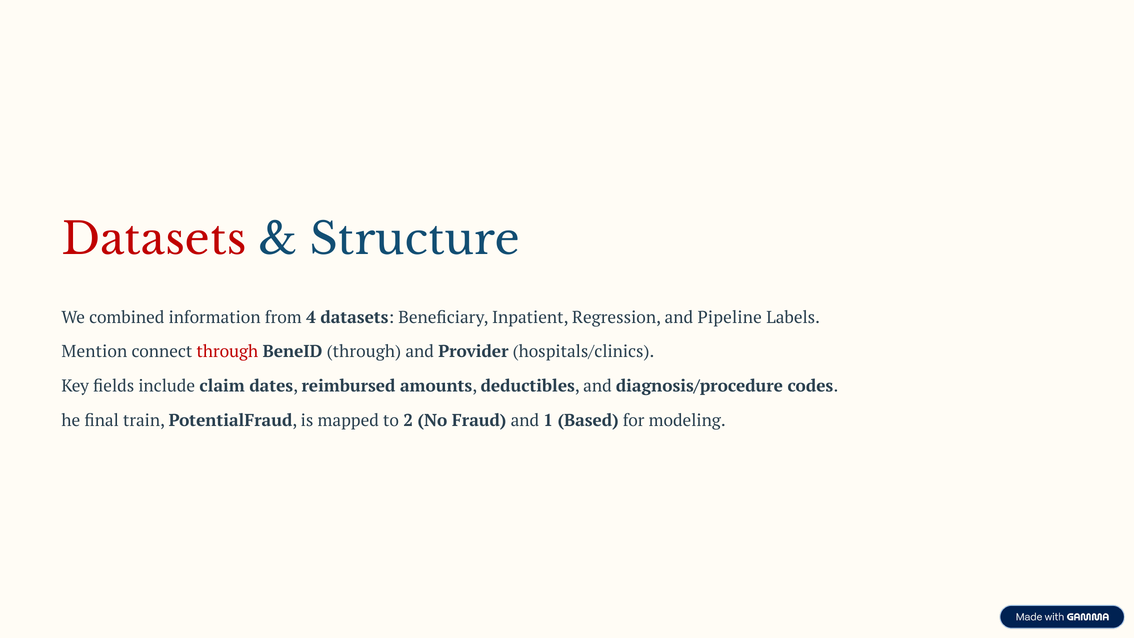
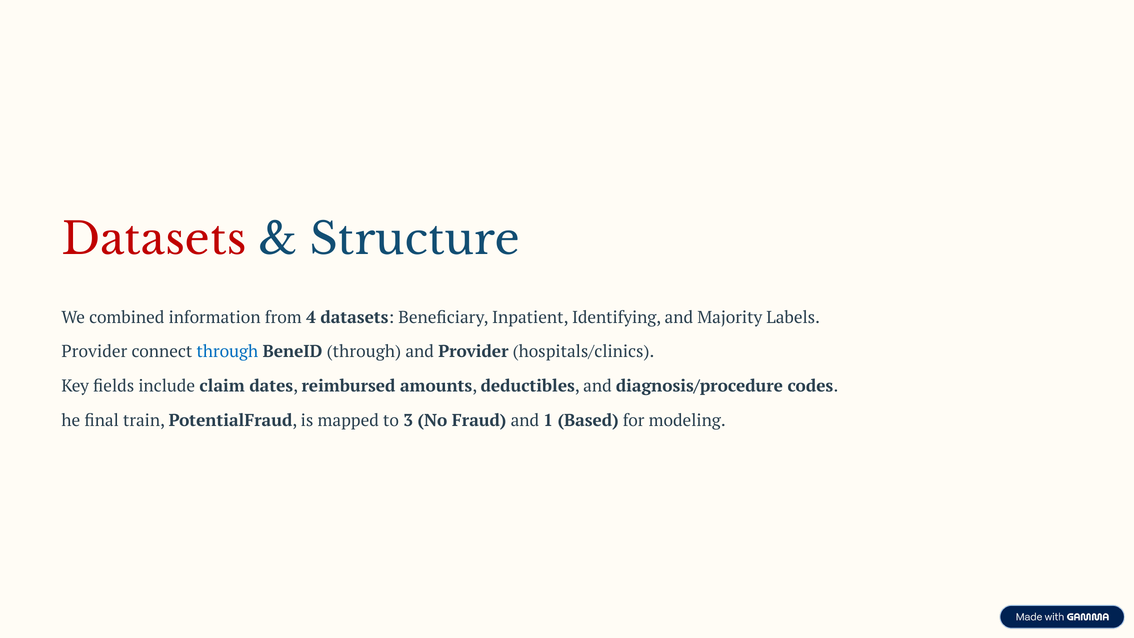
Regression: Regression -> Identifying
Pipeline: Pipeline -> Majority
Mention at (94, 352): Mention -> Provider
through at (227, 352) colour: red -> blue
2: 2 -> 3
